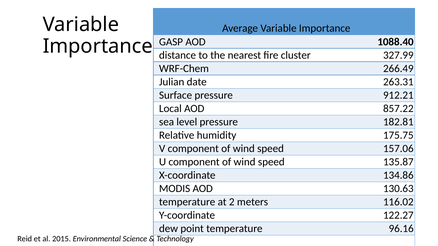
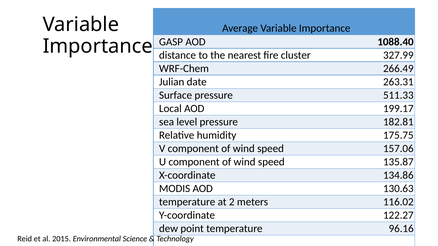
912.21: 912.21 -> 511.33
857.22: 857.22 -> 199.17
